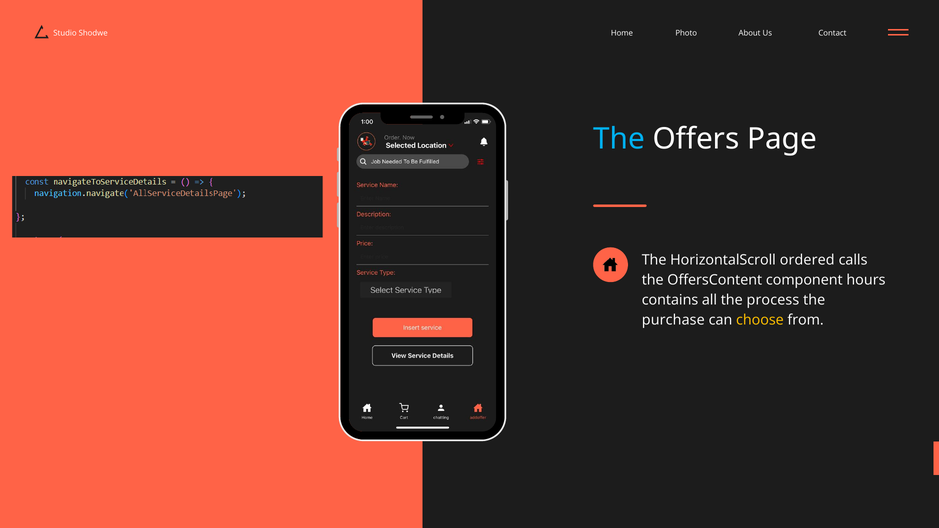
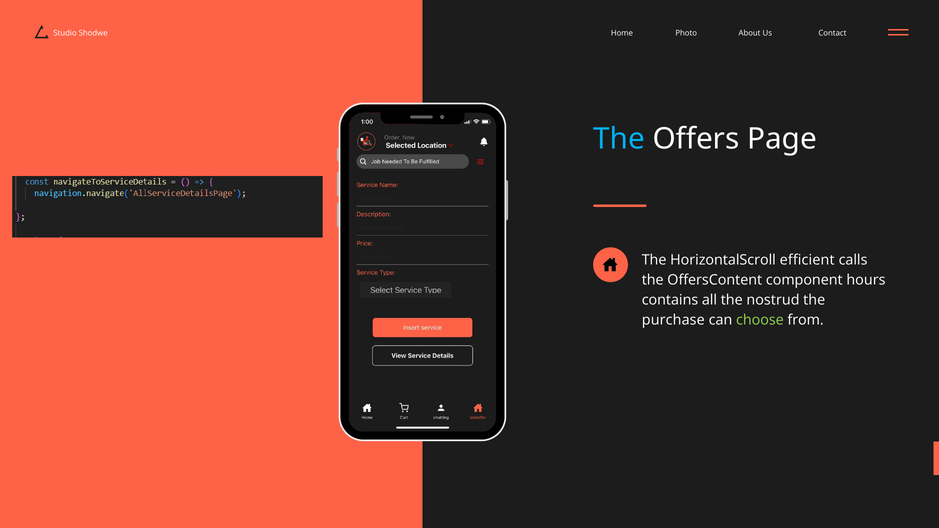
ordered: ordered -> efficient
process: process -> nostrud
choose colour: yellow -> light green
